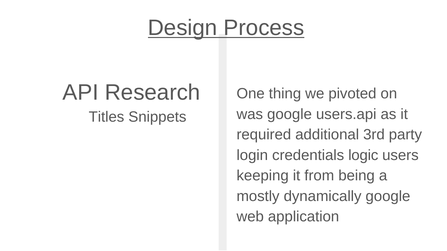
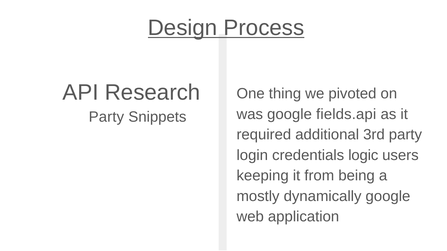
users.api: users.api -> fields.api
Titles at (106, 117): Titles -> Party
